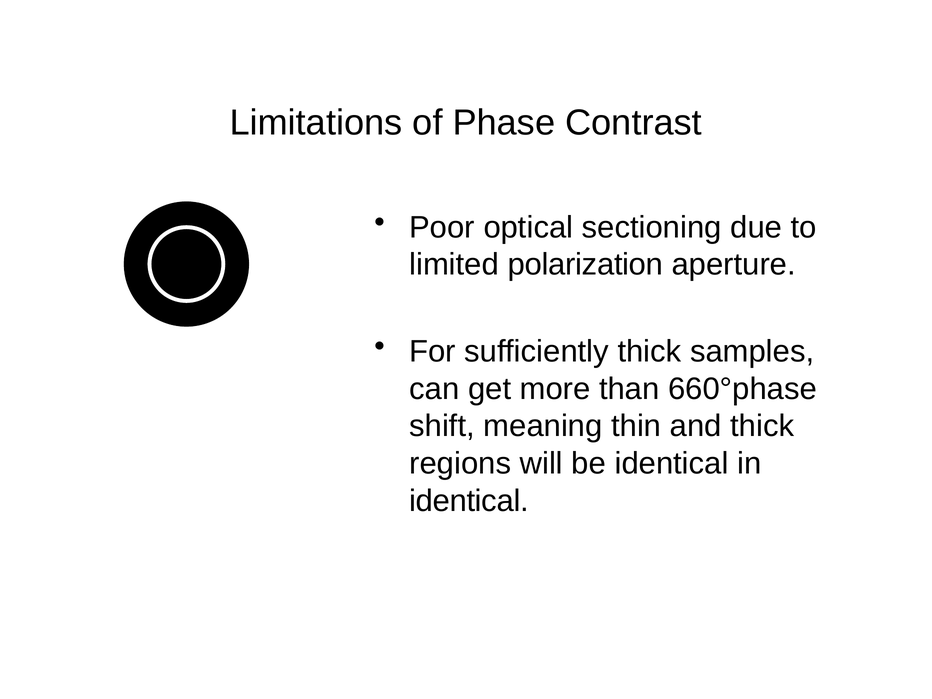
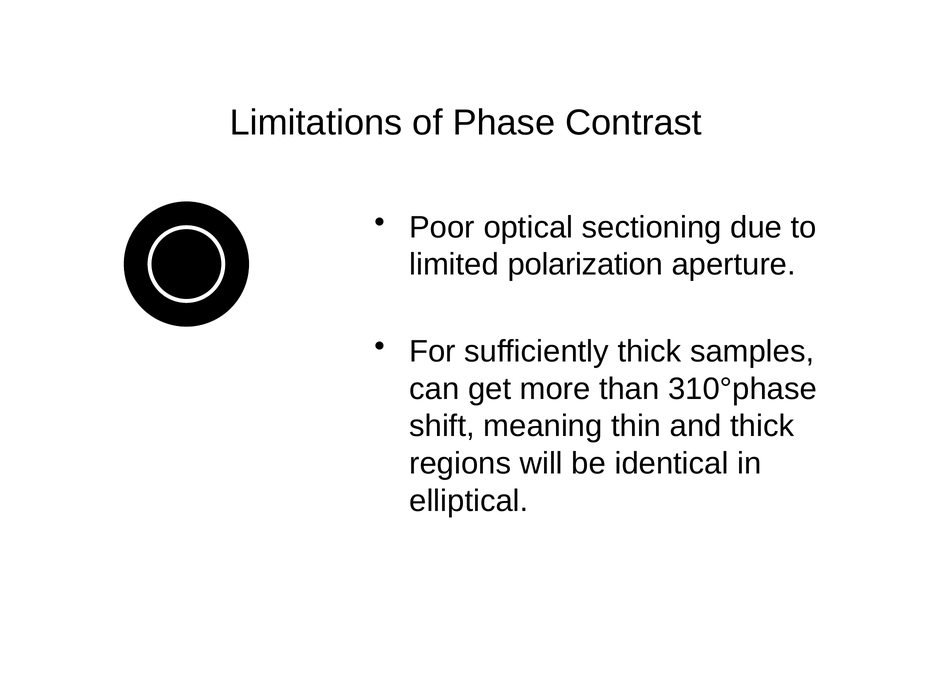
660°phase: 660°phase -> 310°phase
identical at (469, 501): identical -> elliptical
